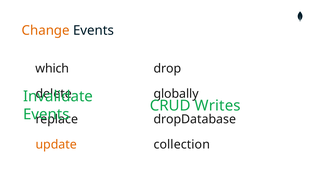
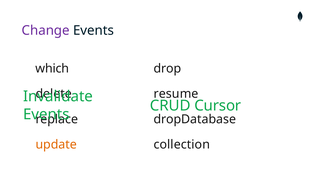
Change colour: orange -> purple
globally: globally -> resume
Writes: Writes -> Cursor
